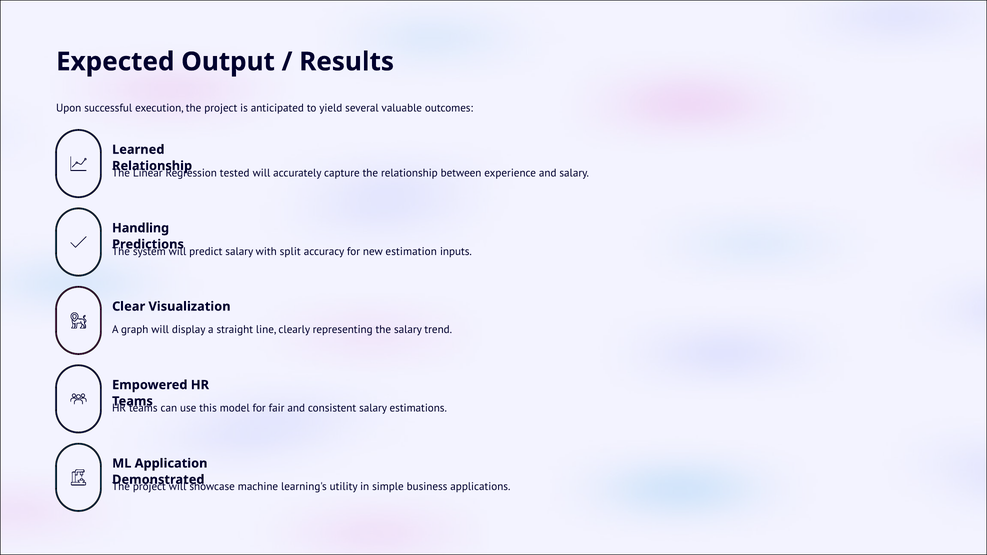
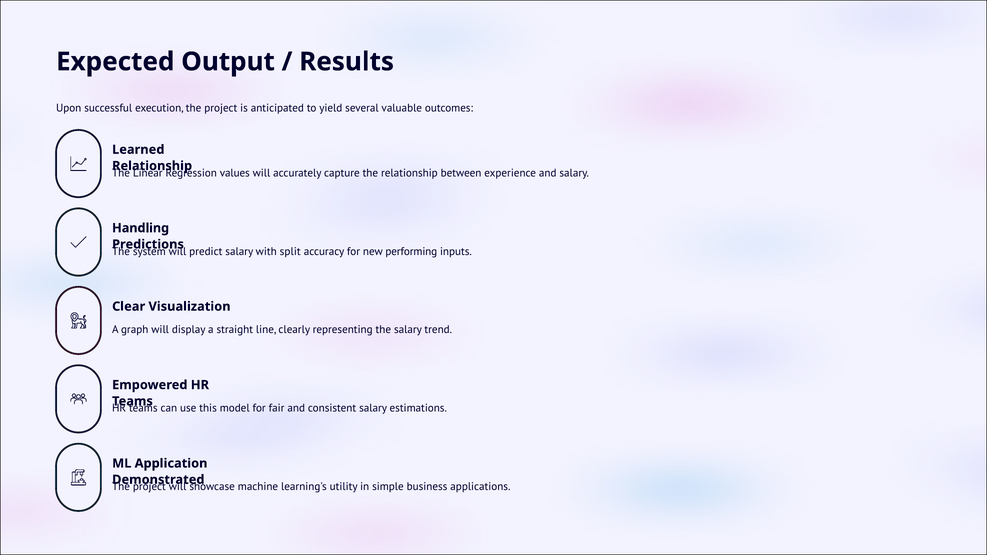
tested: tested -> values
estimation: estimation -> performing
